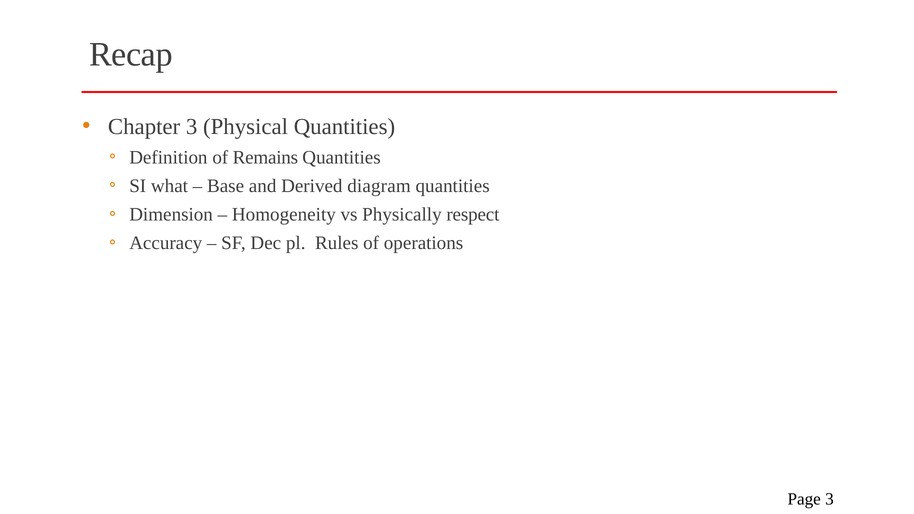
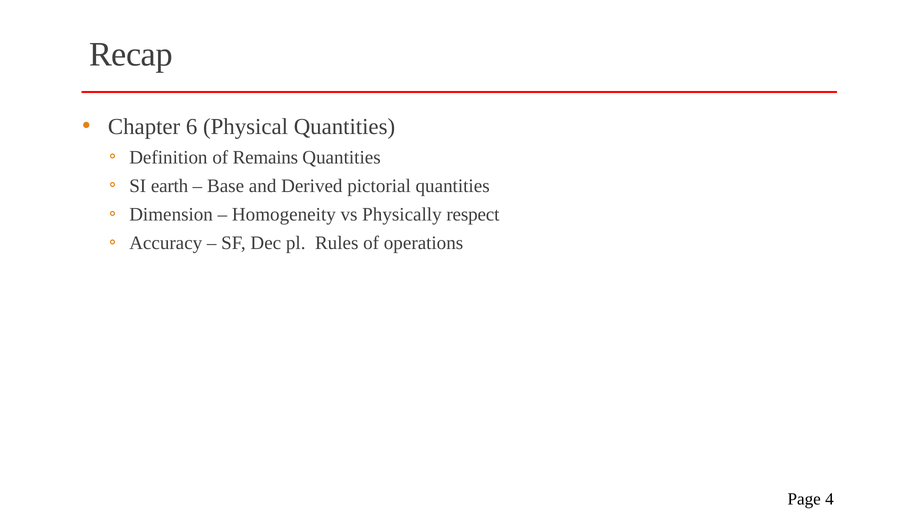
Chapter 3: 3 -> 6
what: what -> earth
diagram: diagram -> pictorial
Page 3: 3 -> 4
